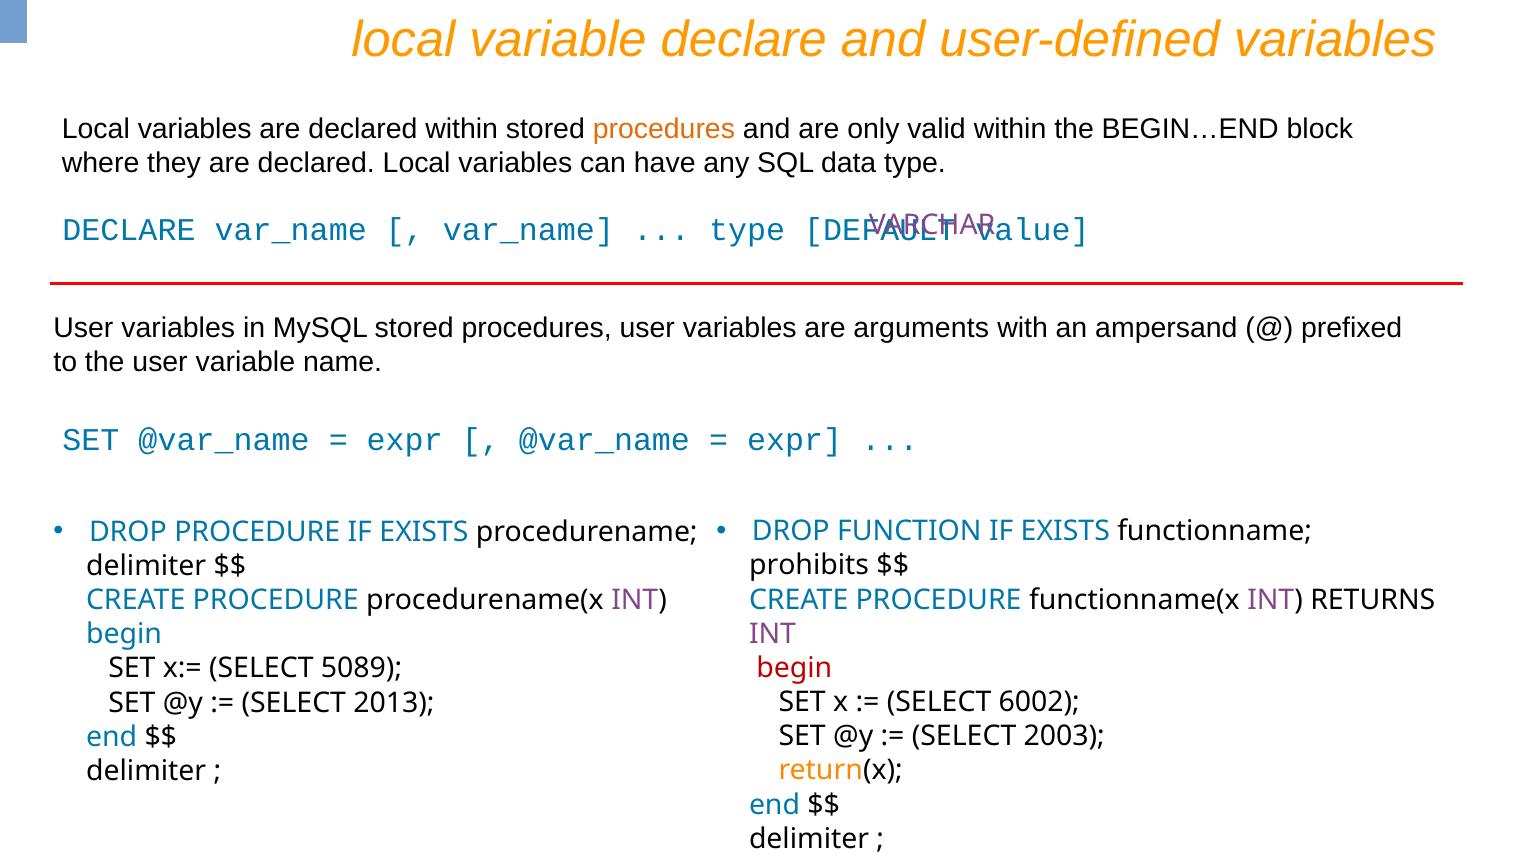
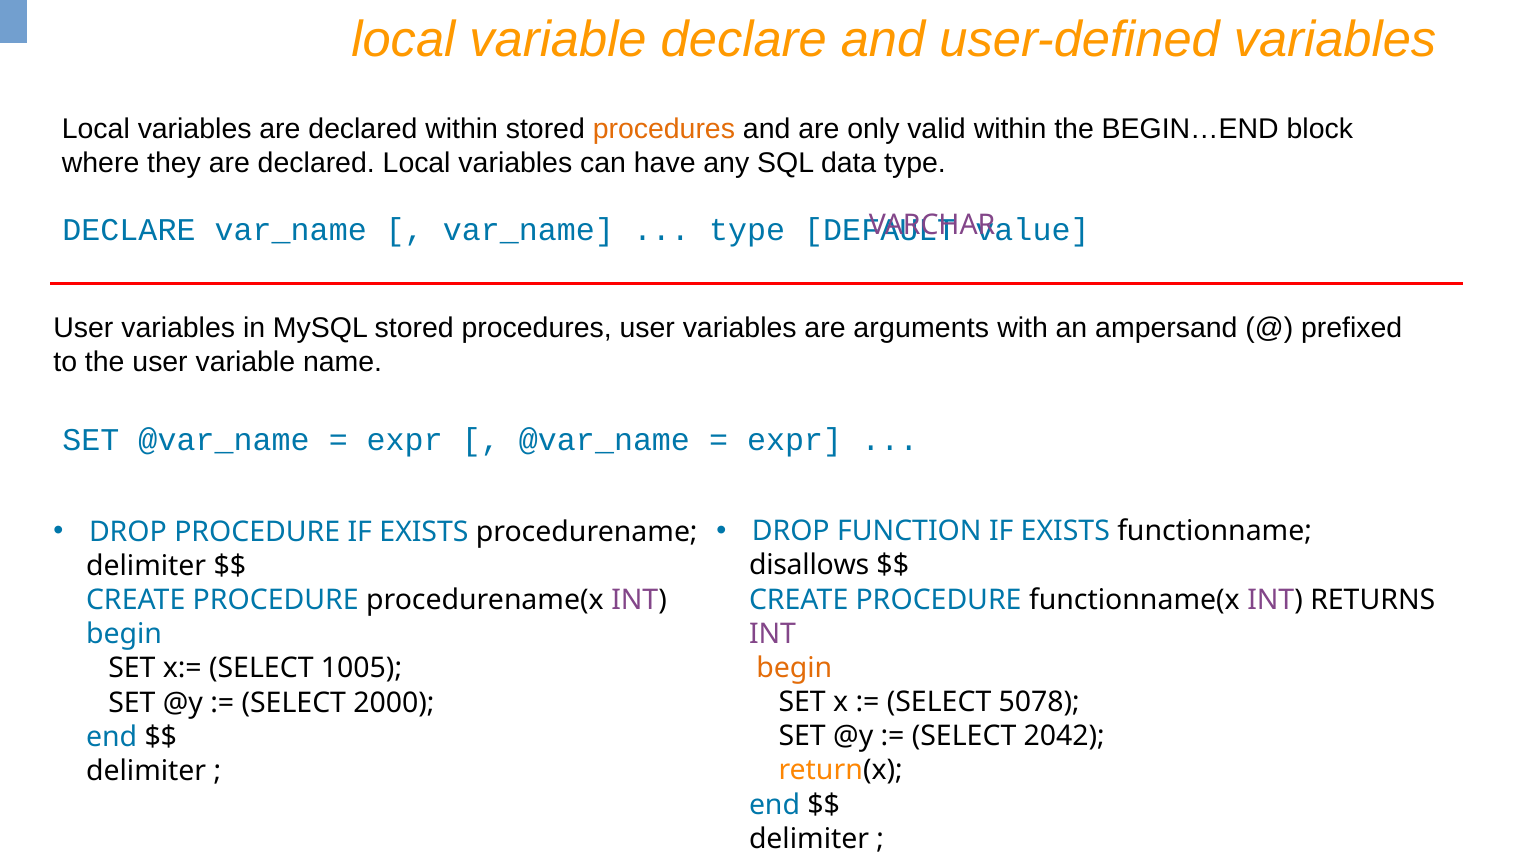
prohibits: prohibits -> disallows
begin at (794, 668) colour: red -> orange
5089: 5089 -> 1005
6002: 6002 -> 5078
2013: 2013 -> 2000
2003: 2003 -> 2042
